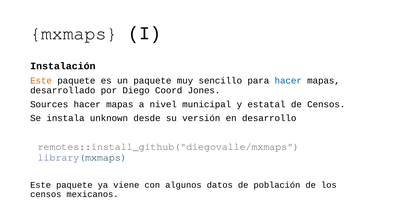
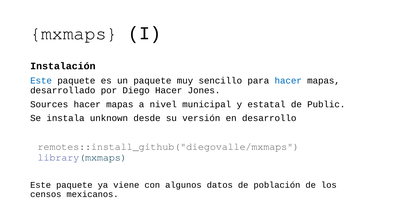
Este at (41, 80) colour: orange -> blue
Diego Coord: Coord -> Hacer
de Censos: Censos -> Public
